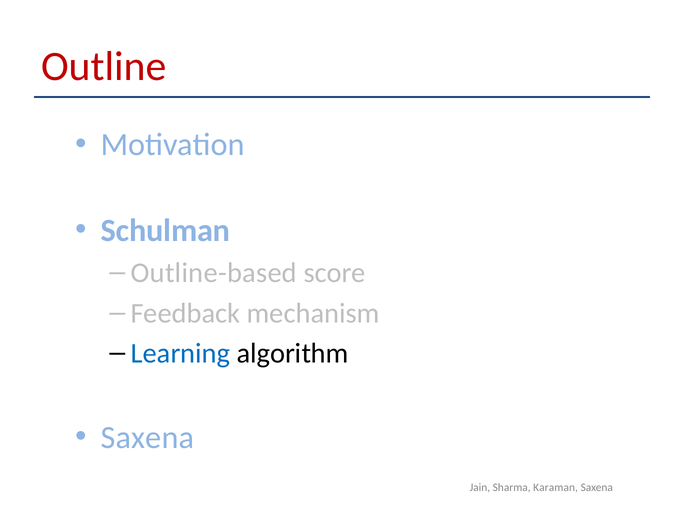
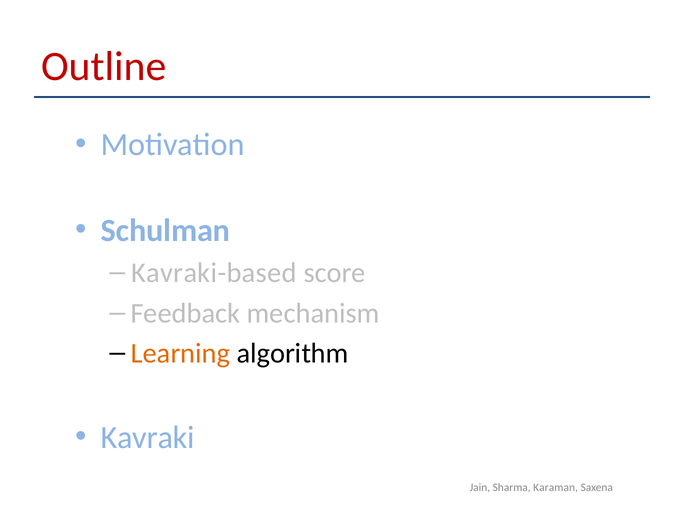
Outline-based: Outline-based -> Kavraki-based
Learning colour: blue -> orange
Saxena at (147, 437): Saxena -> Kavraki
